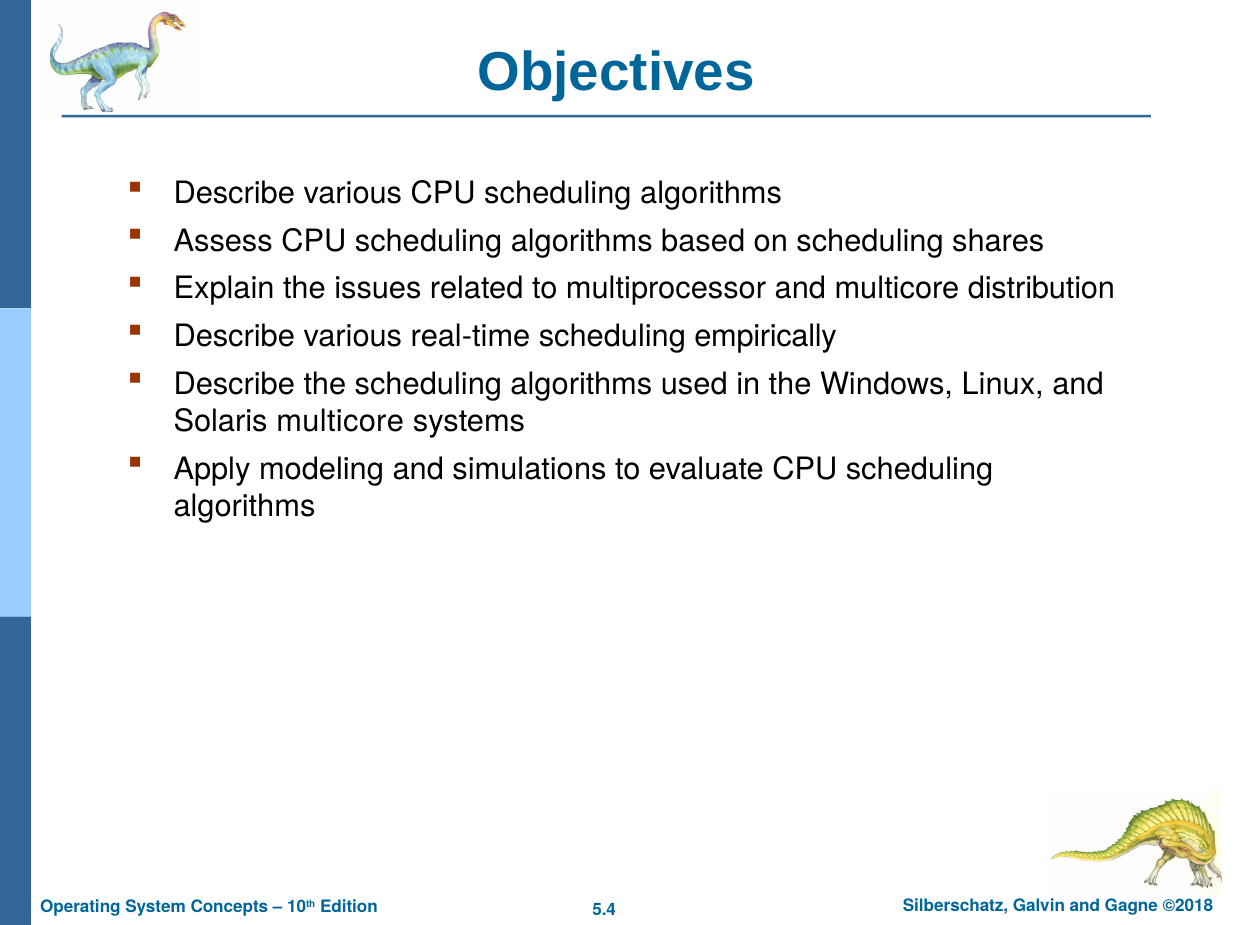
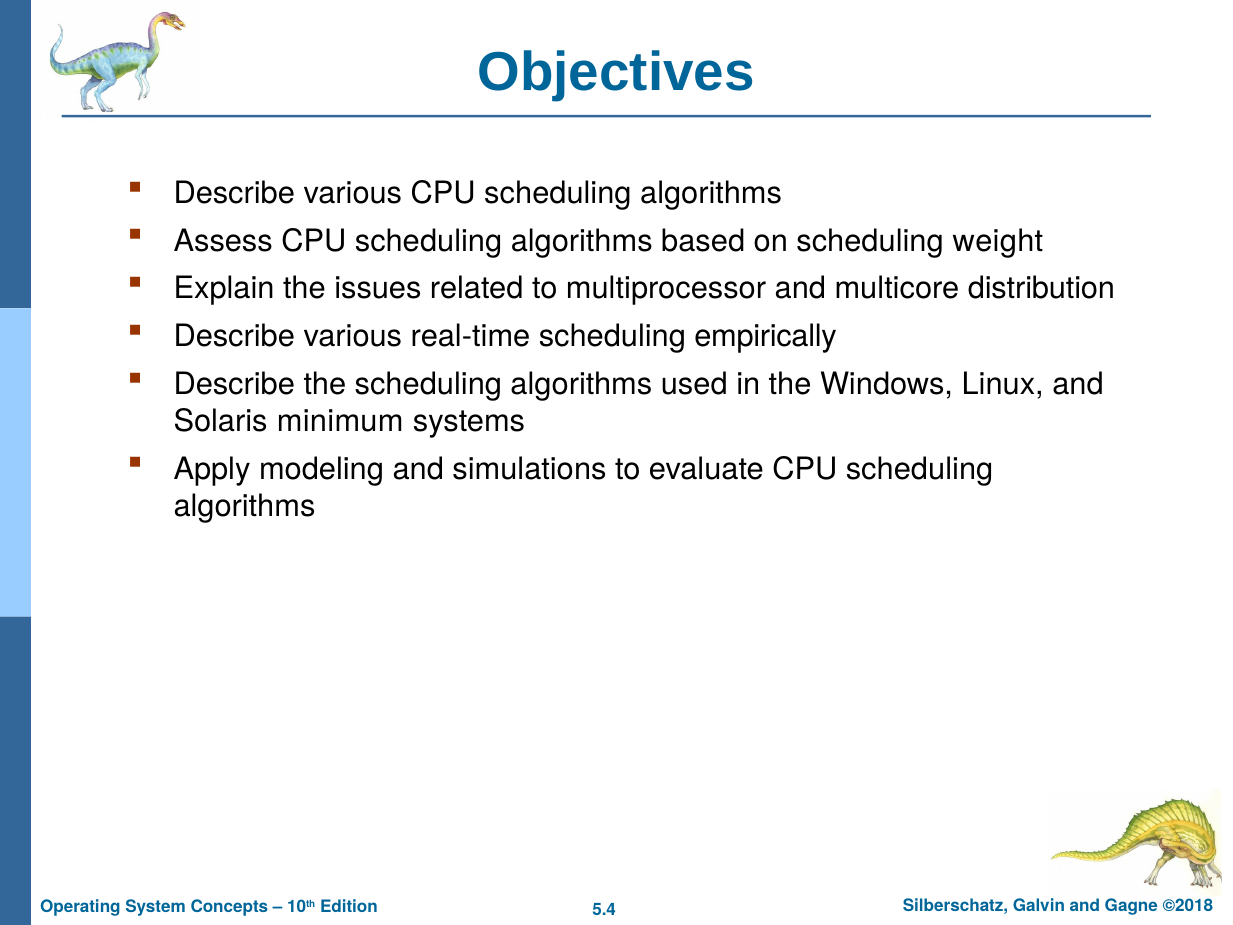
shares: shares -> weight
Solaris multicore: multicore -> minimum
